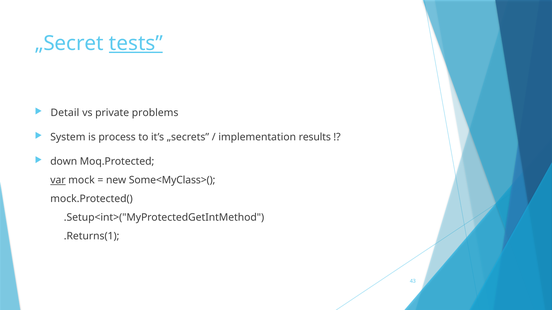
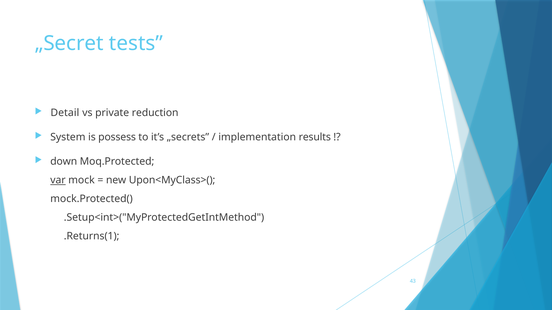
tests underline: present -> none
problems: problems -> reduction
process: process -> possess
Some<MyClass>(: Some<MyClass>( -> Upon<MyClass>(
